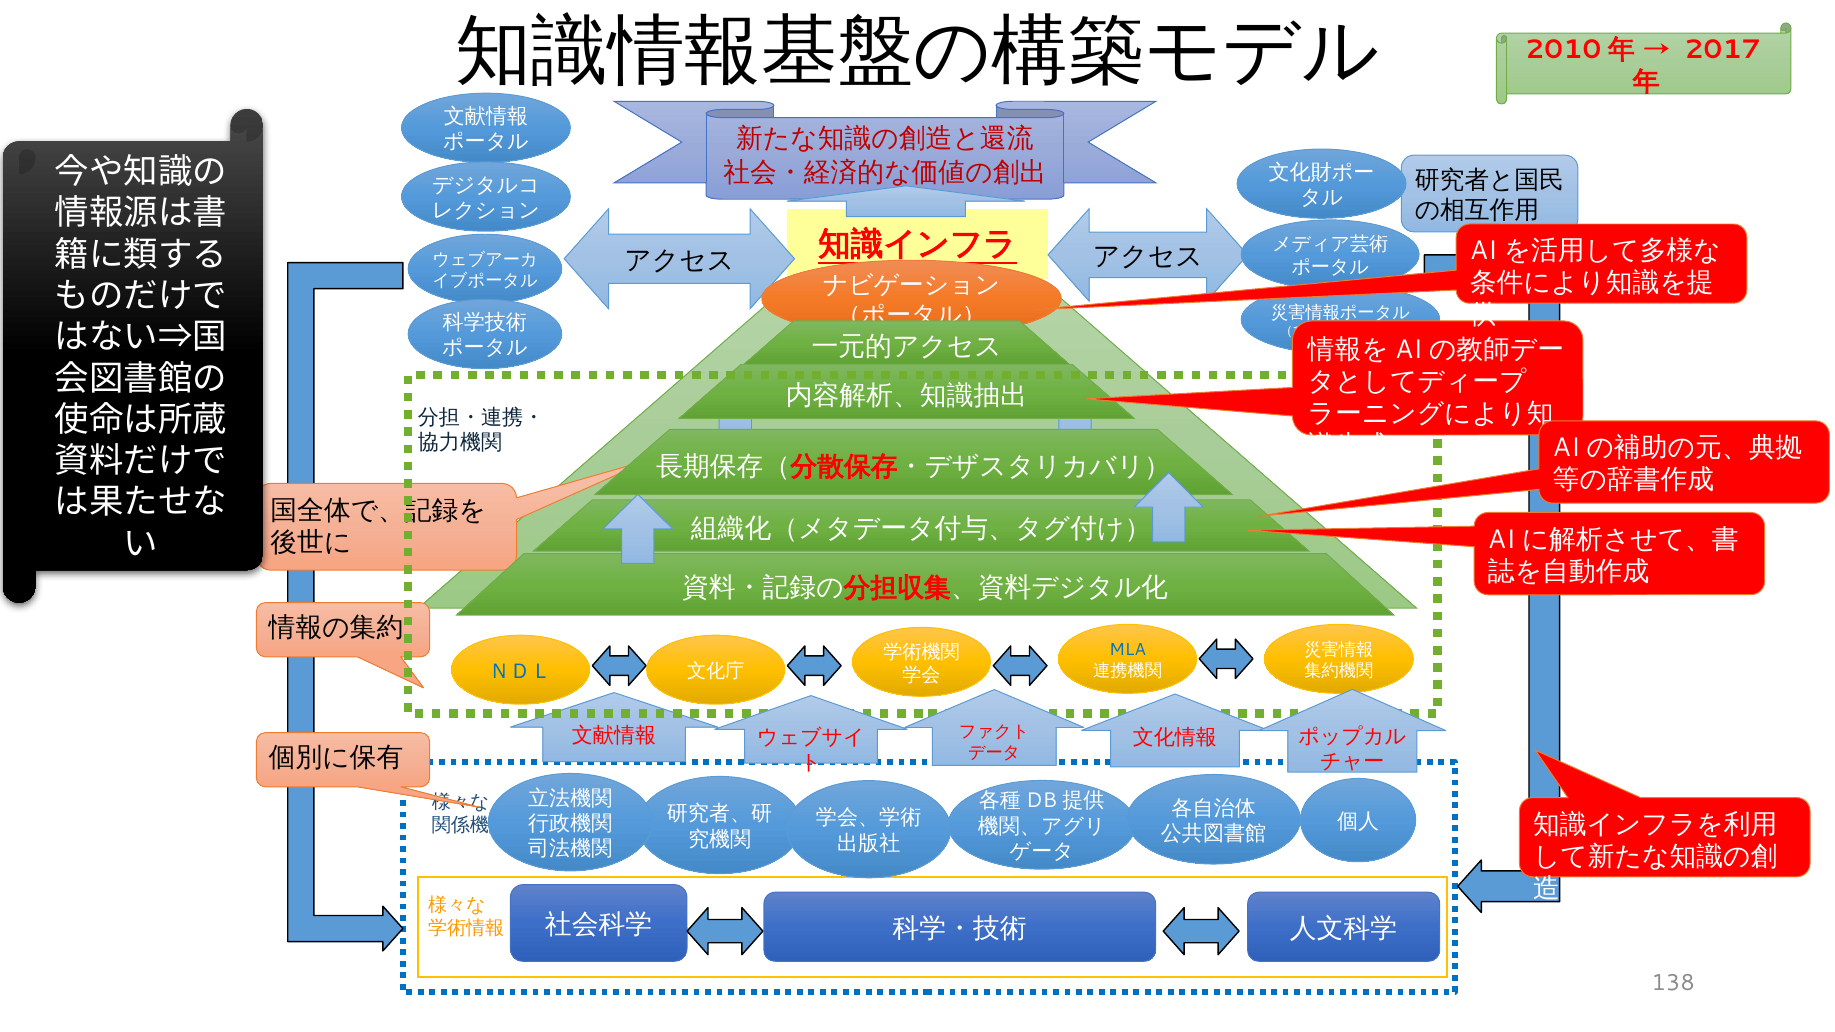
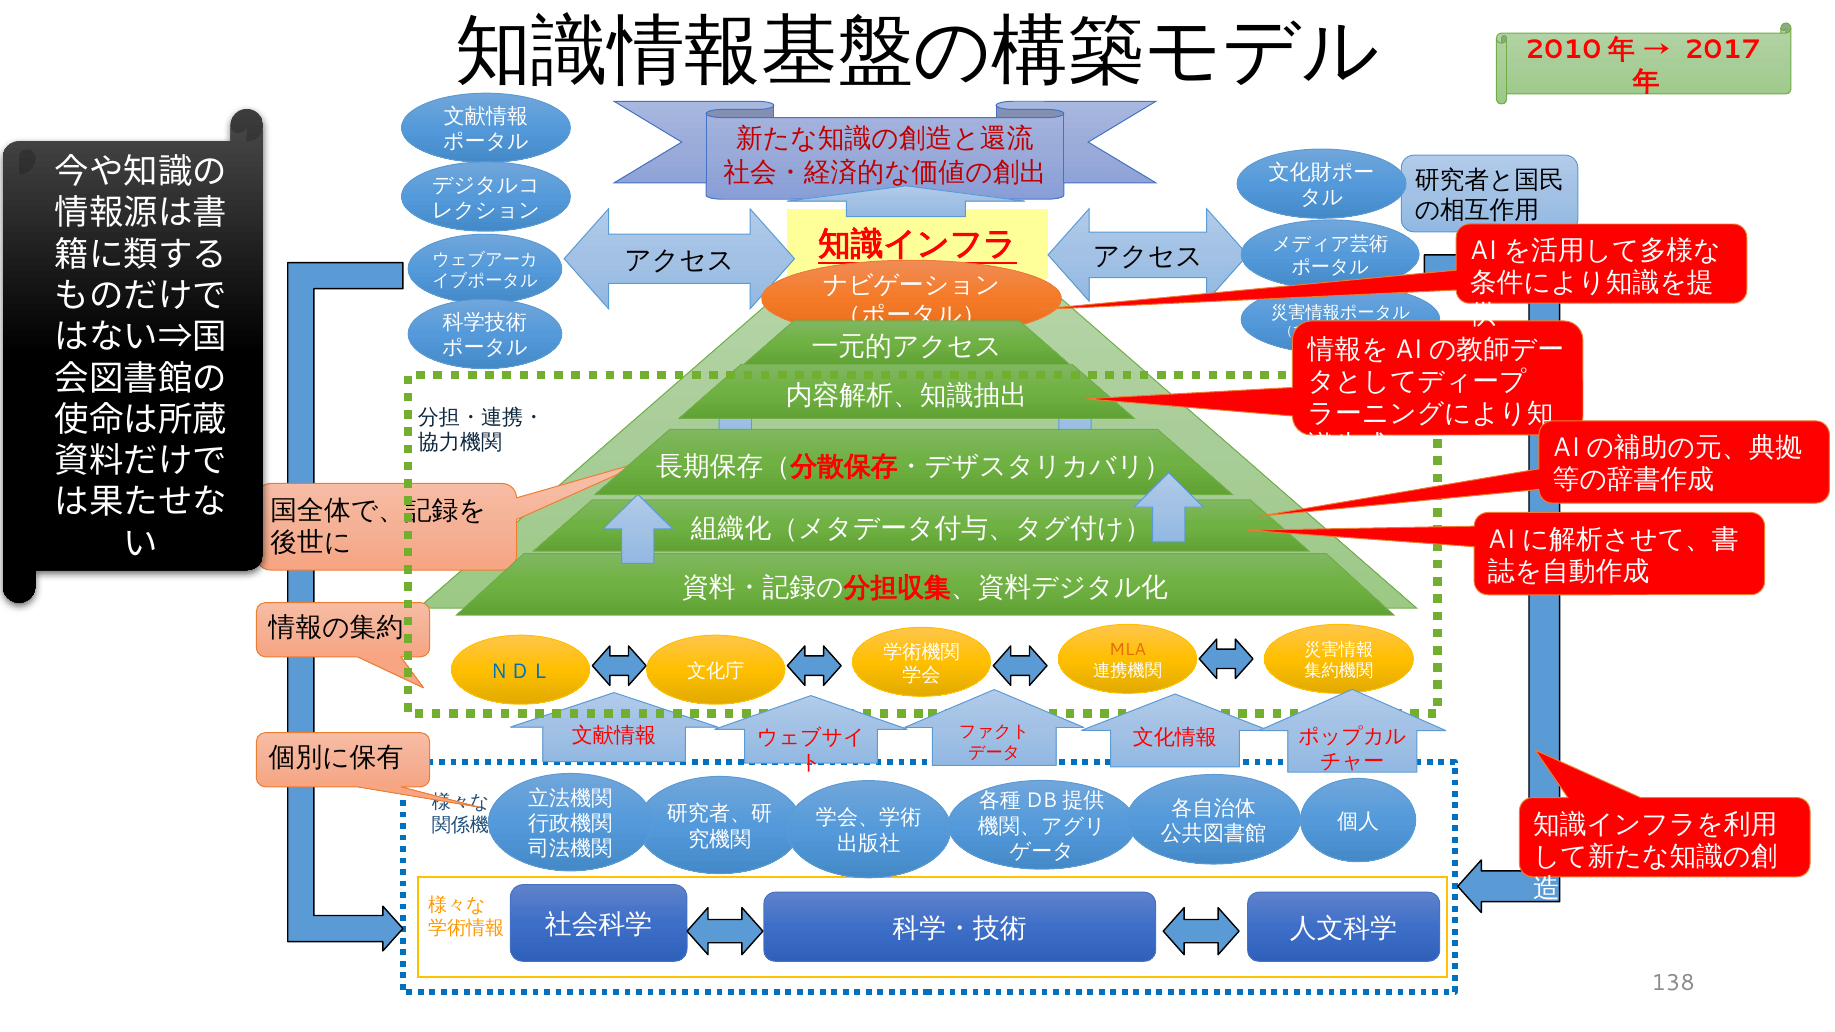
MLA colour: blue -> orange
